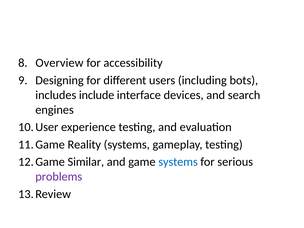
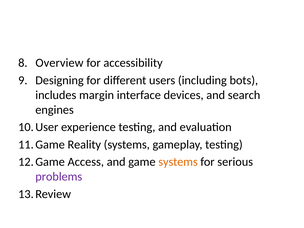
include: include -> margin
Similar: Similar -> Access
systems at (178, 162) colour: blue -> orange
